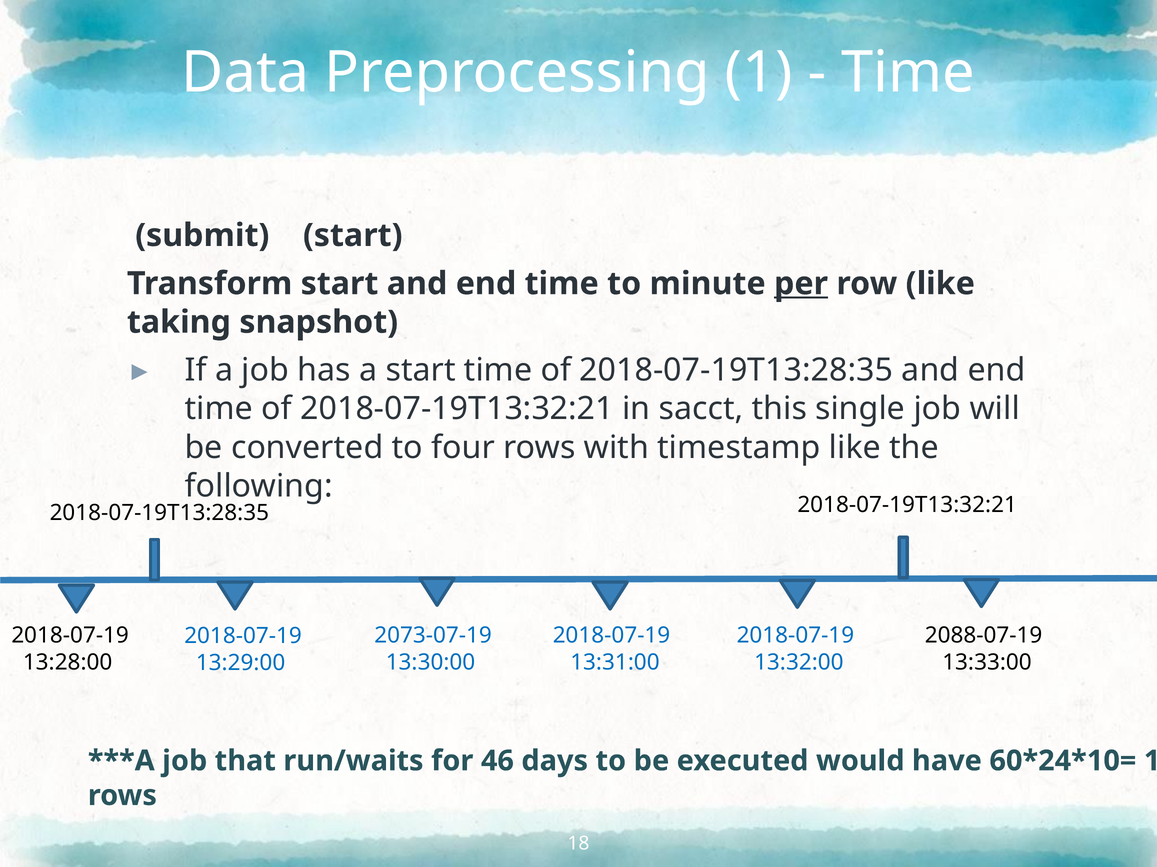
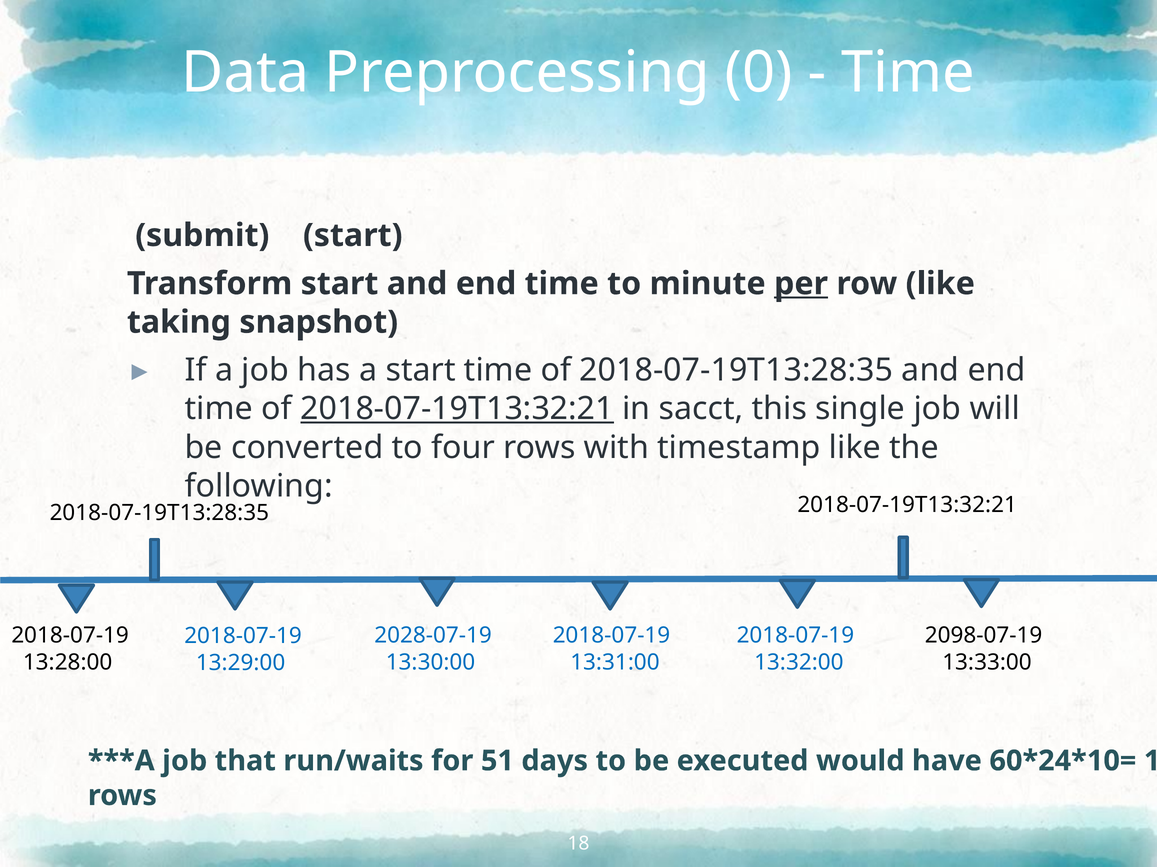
1: 1 -> 0
2018-07-19T13:32:21 at (457, 409) underline: none -> present
2088-07-19: 2088-07-19 -> 2098-07-19
2073-07-19: 2073-07-19 -> 2028-07-19
46: 46 -> 51
